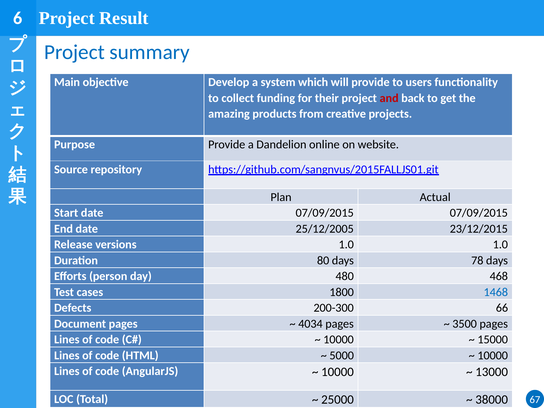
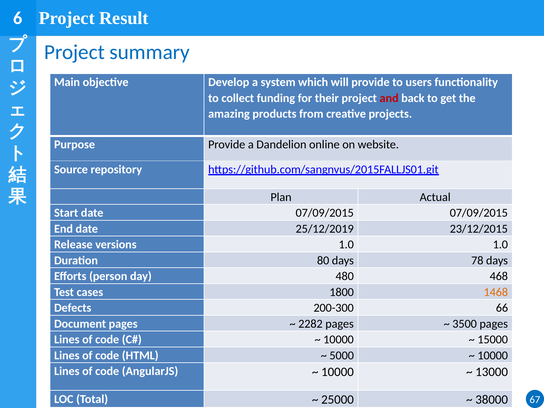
25/12/2005: 25/12/2005 -> 25/12/2019
1468 colour: blue -> orange
4034: 4034 -> 2282
